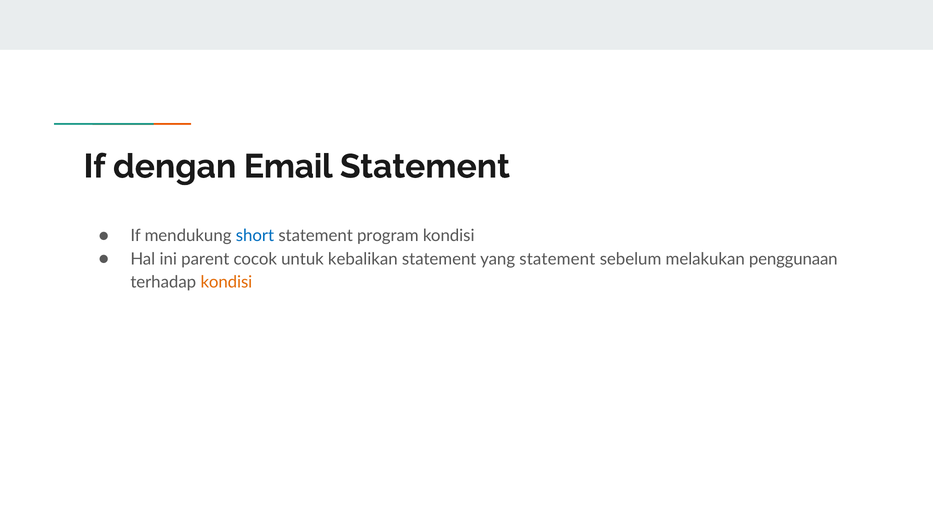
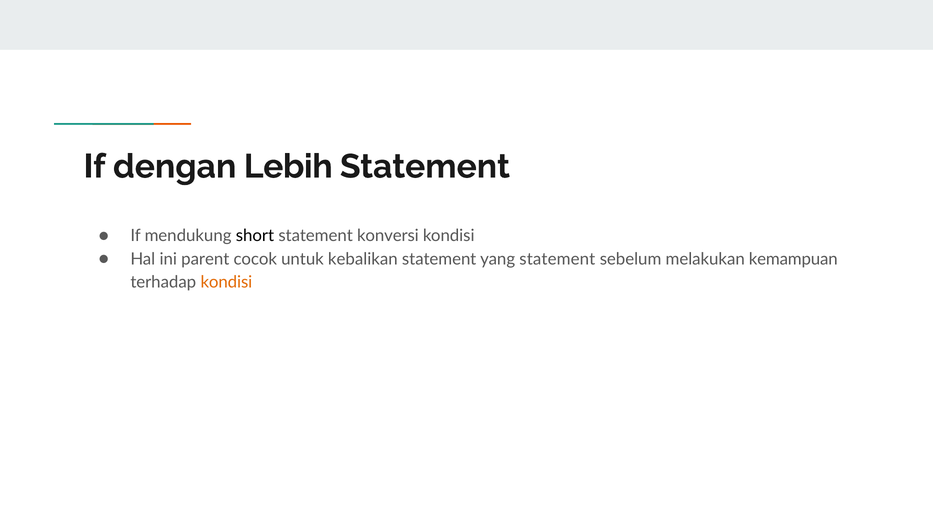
Email: Email -> Lebih
short colour: blue -> black
program: program -> konversi
penggunaan: penggunaan -> kemampuan
